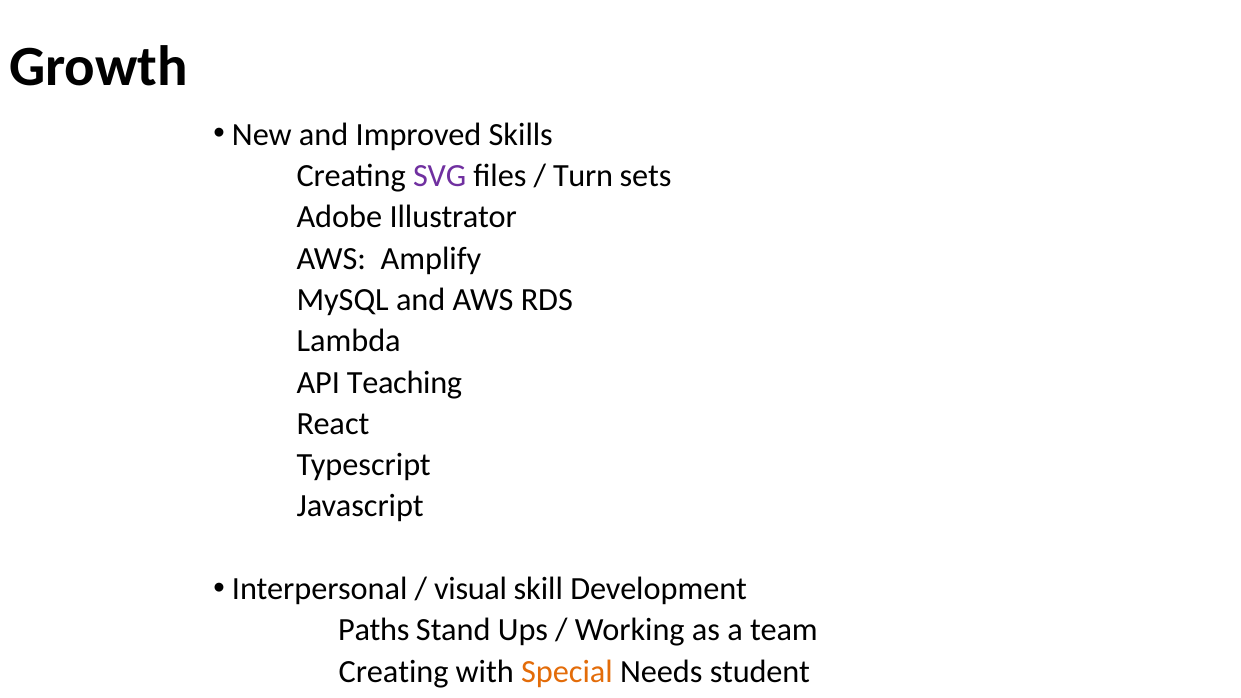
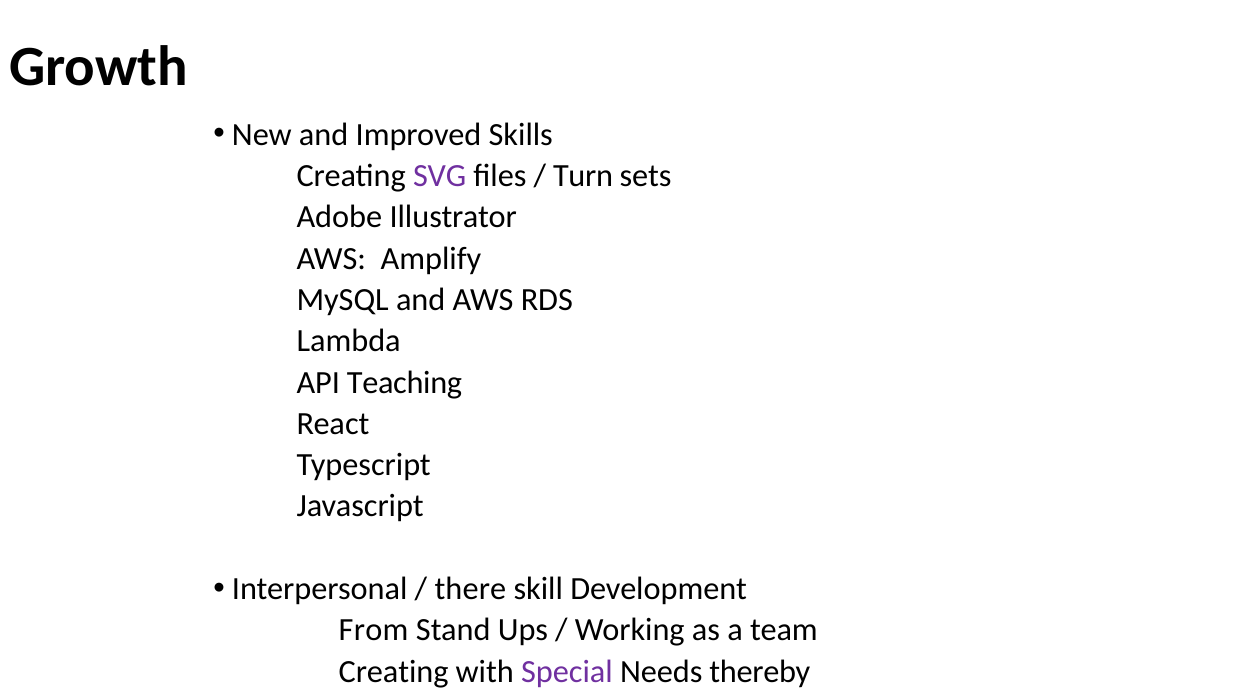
visual: visual -> there
Paths: Paths -> From
Special colour: orange -> purple
student: student -> thereby
